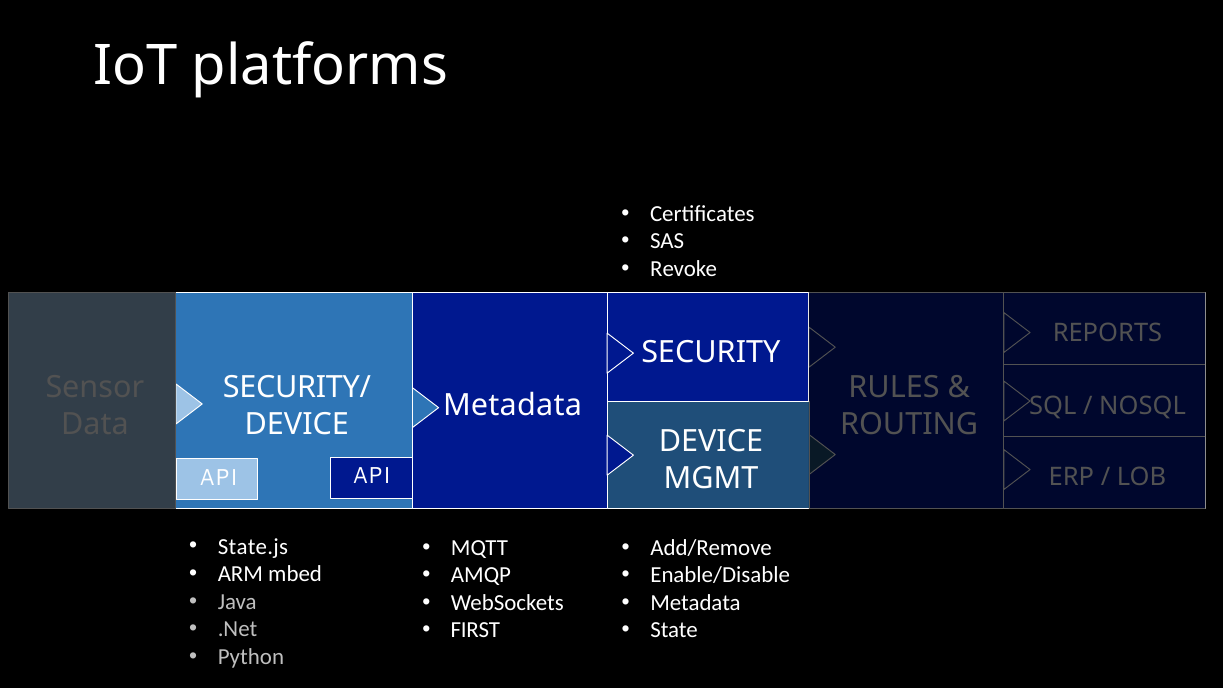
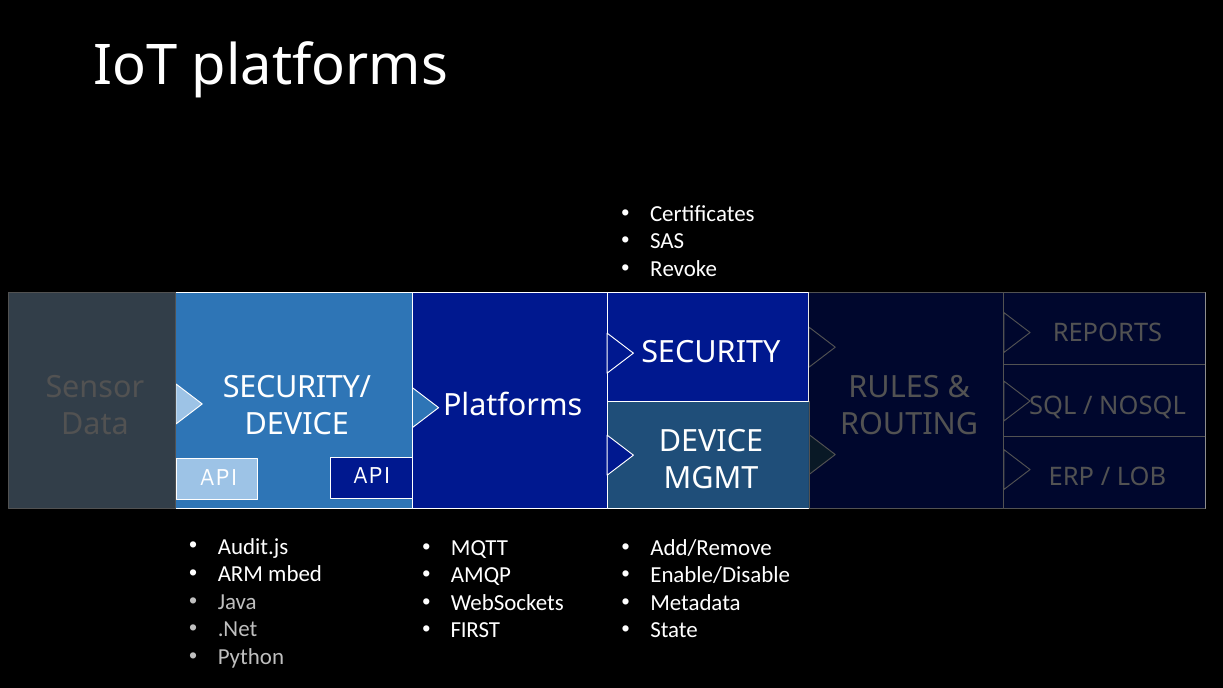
Metadata at (512, 406): Metadata -> Platforms
State.js: State.js -> Audit.js
